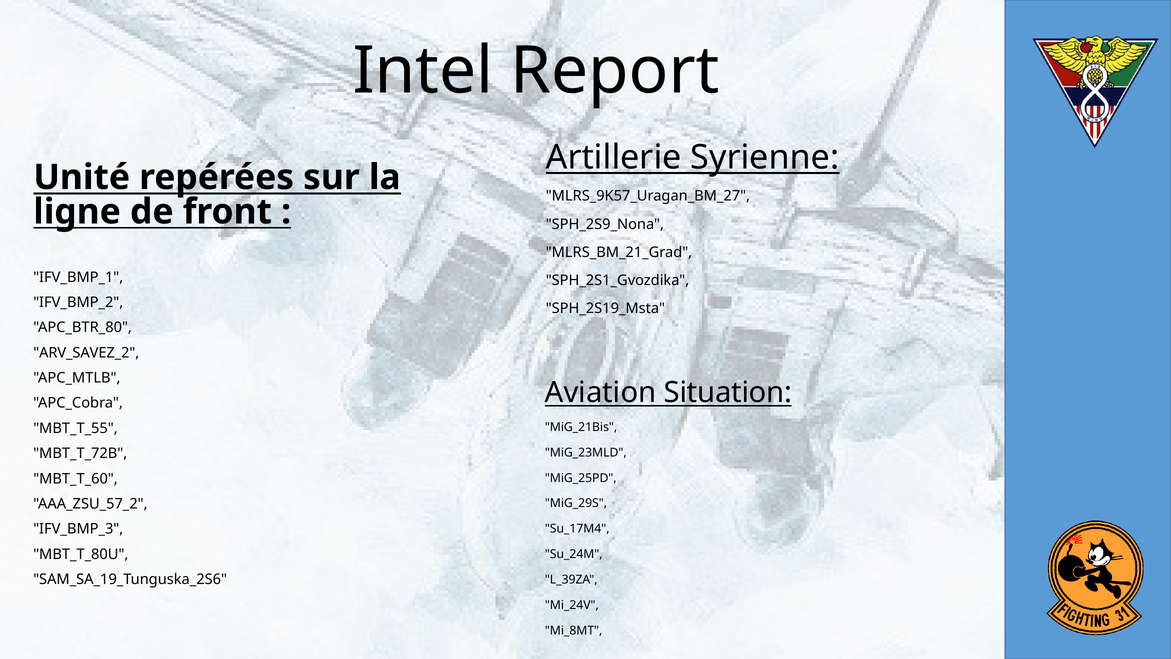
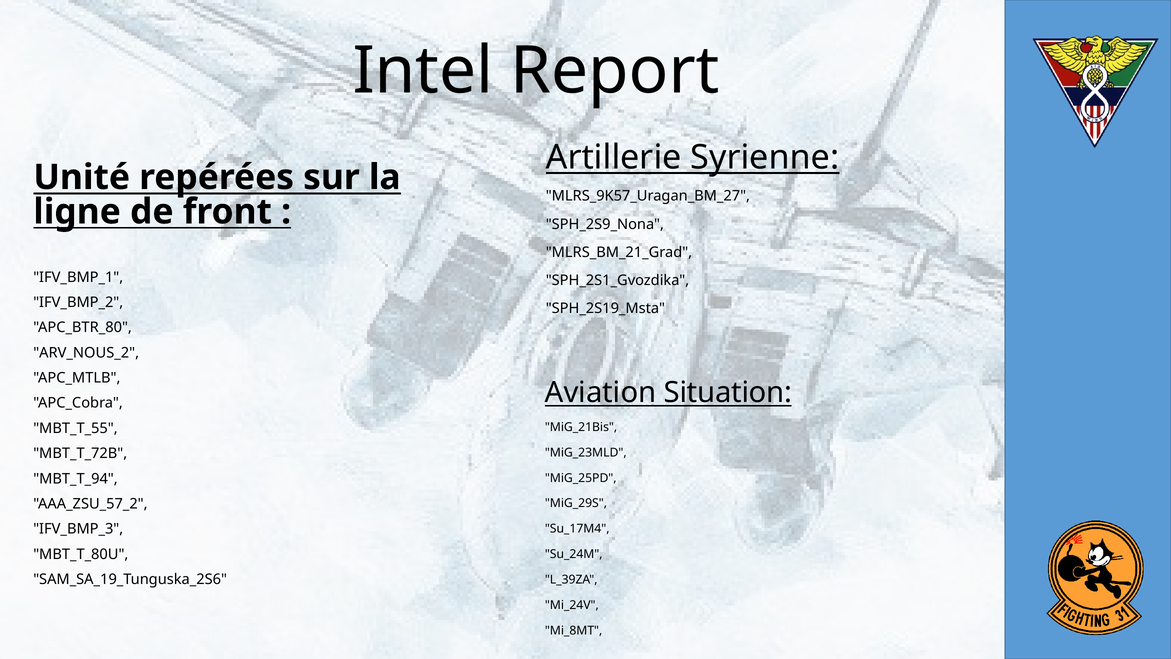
ARV_SAVEZ_2: ARV_SAVEZ_2 -> ARV_NOUS_2
MBT_T_60: MBT_T_60 -> MBT_T_94
